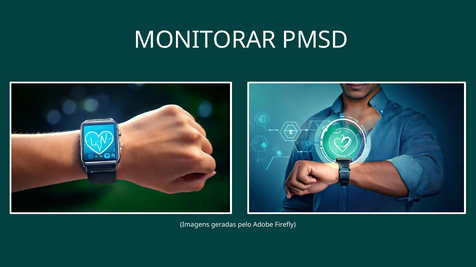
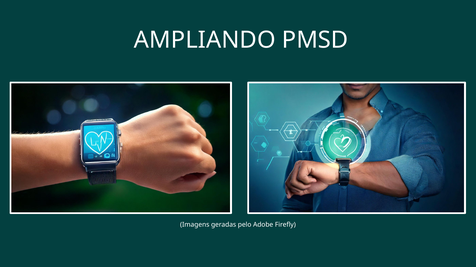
MONITORAR: MONITORAR -> AMPLIANDO
